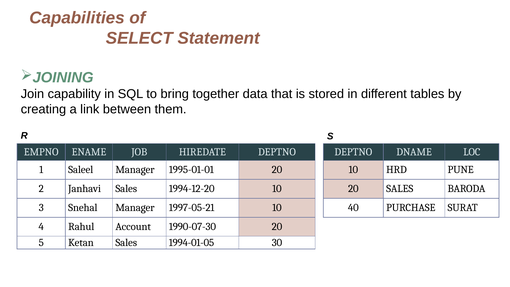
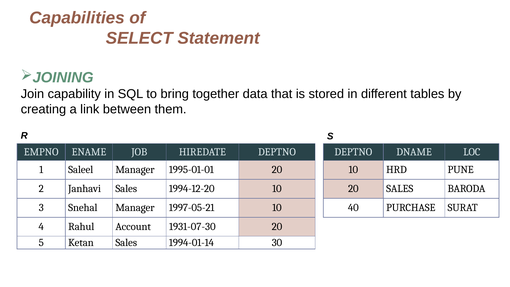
1990-07-30: 1990-07-30 -> 1931-07-30
1994-01-05: 1994-01-05 -> 1994-01-14
